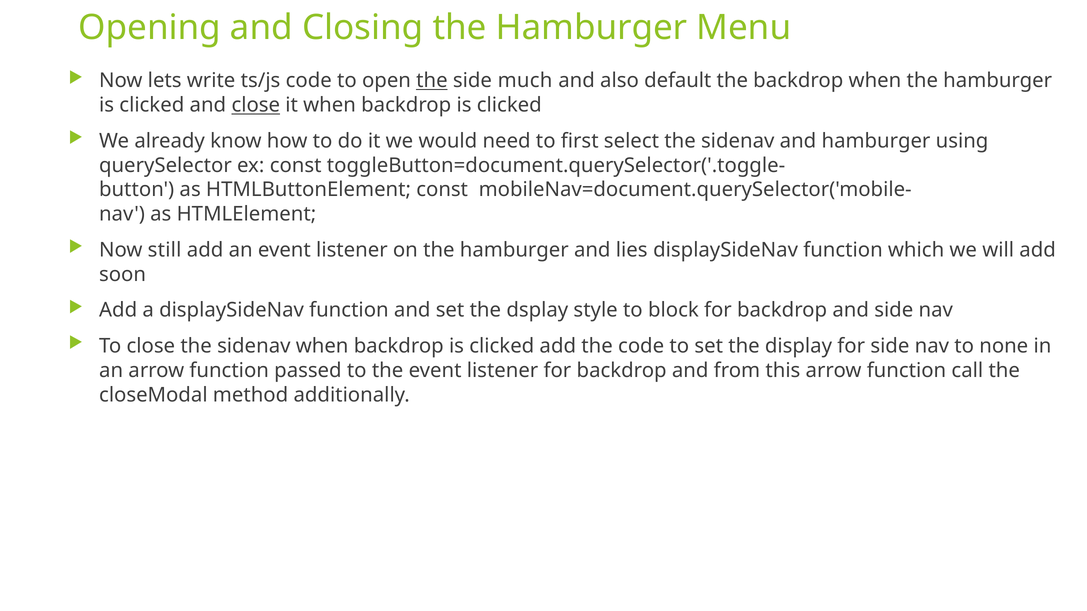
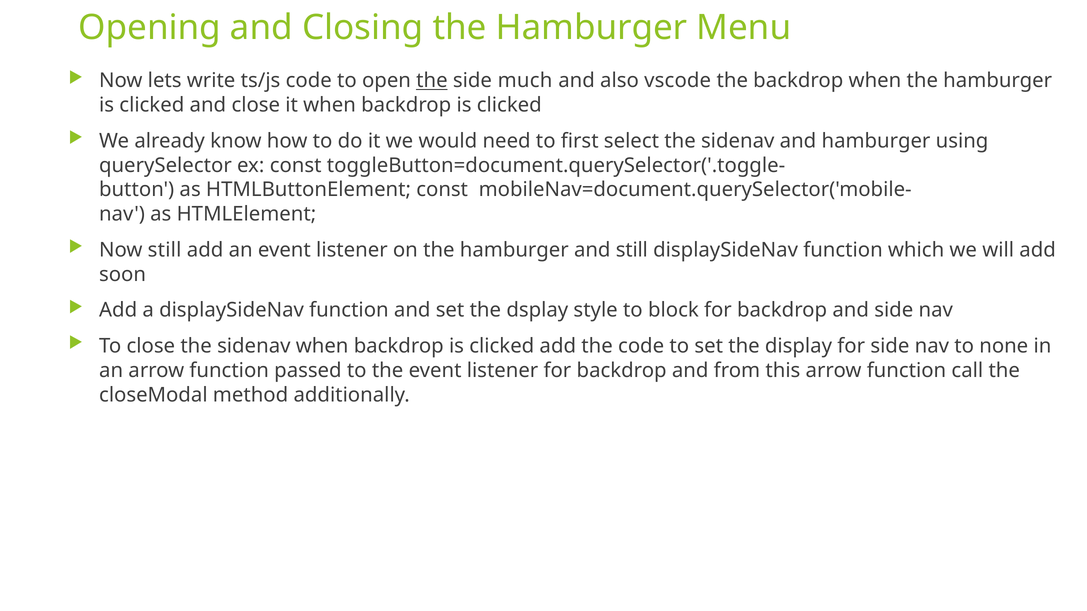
default: default -> vscode
close at (256, 105) underline: present -> none
and lies: lies -> still
